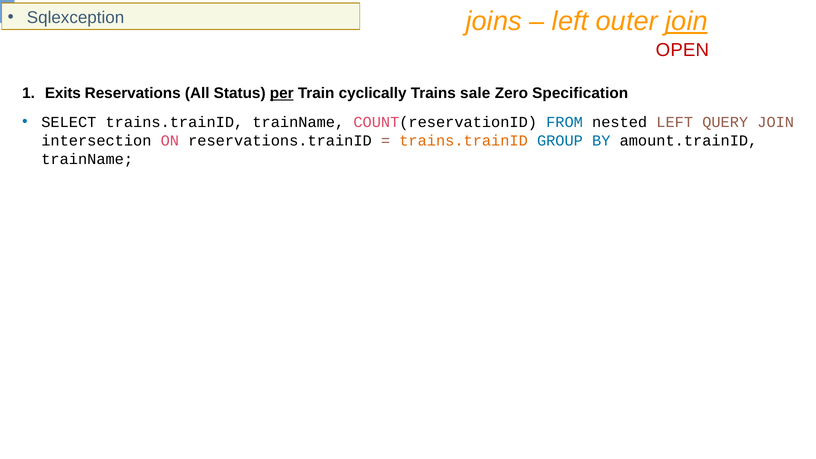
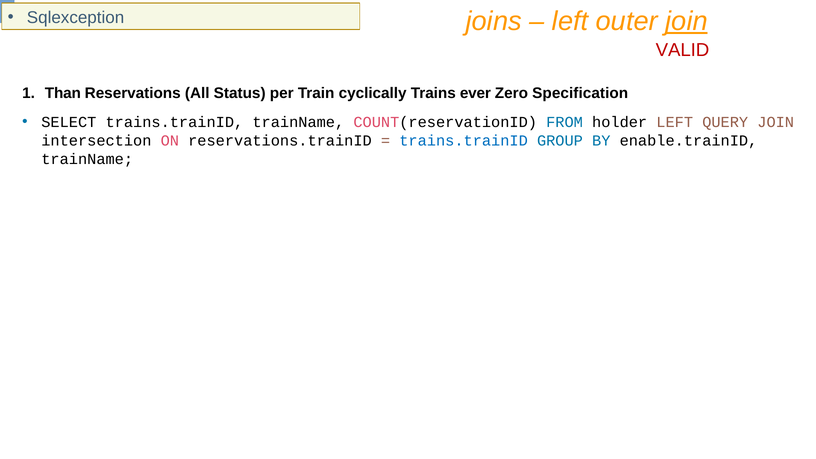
OPEN: OPEN -> VALID
Exits: Exits -> Than
per underline: present -> none
sale: sale -> ever
nested: nested -> holder
trains.trainID at (464, 141) colour: orange -> blue
amount.trainID: amount.trainID -> enable.trainID
